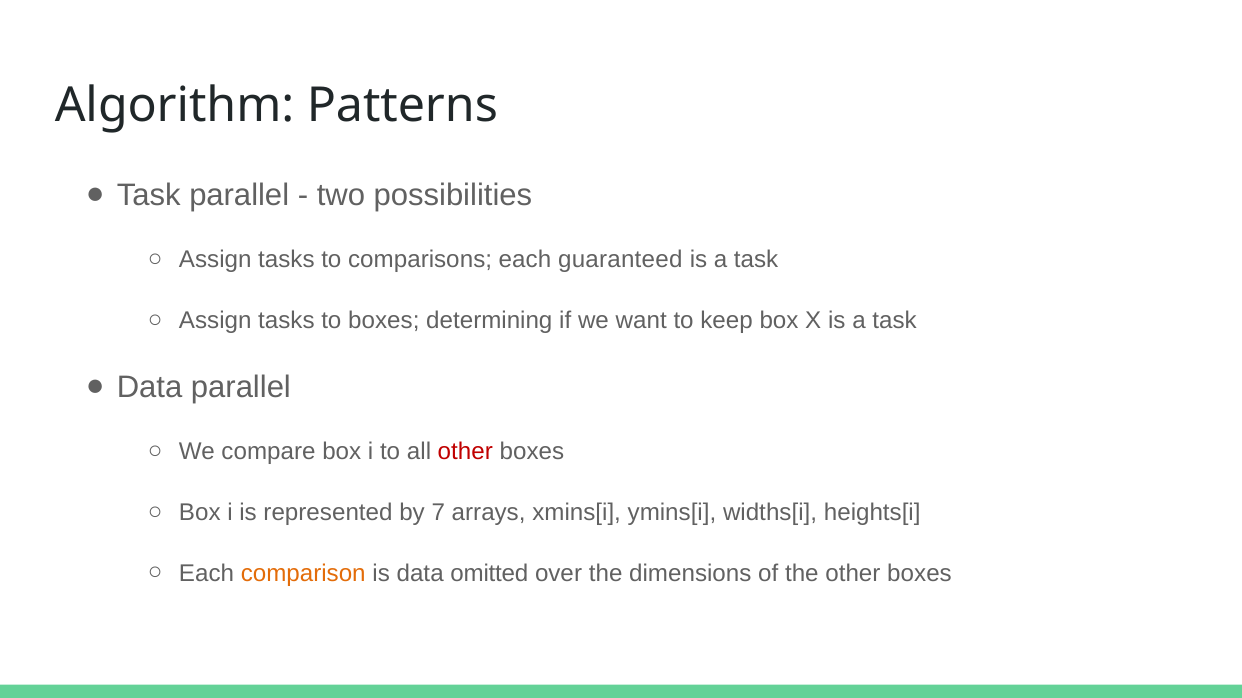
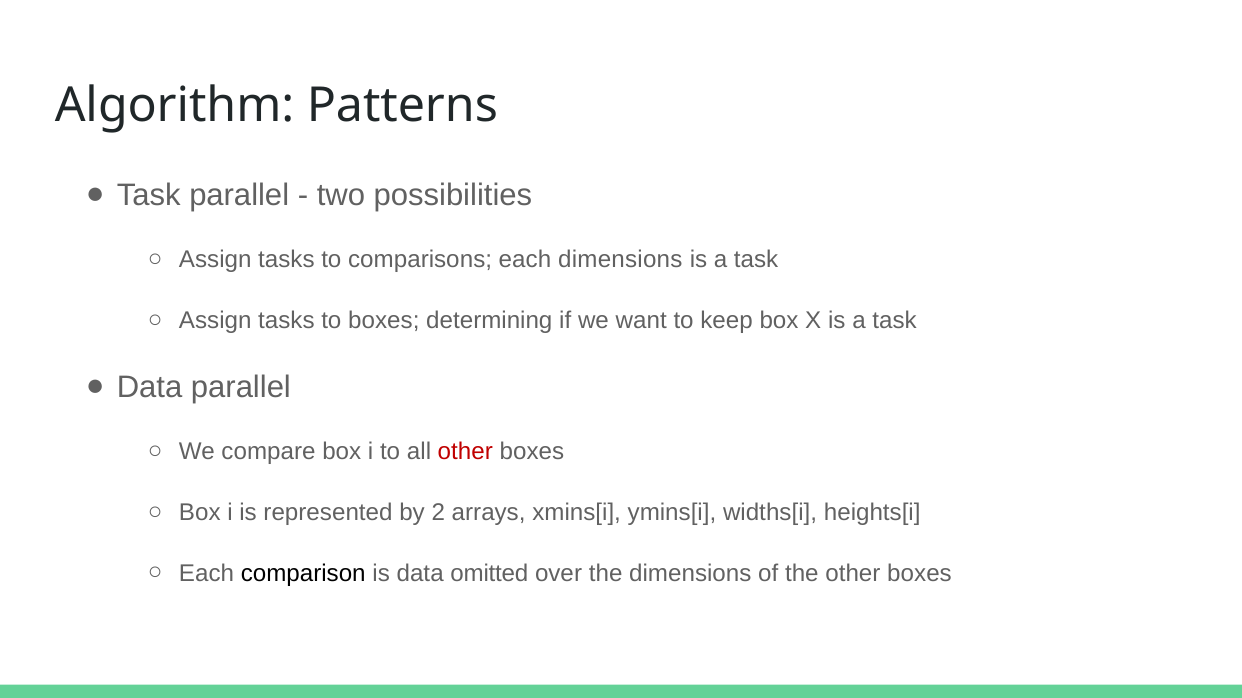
each guaranteed: guaranteed -> dimensions
7: 7 -> 2
comparison colour: orange -> black
